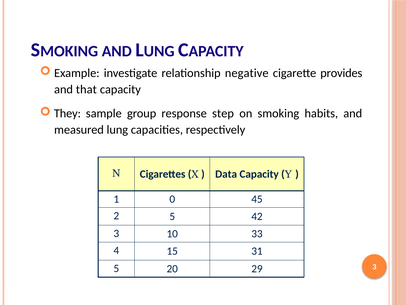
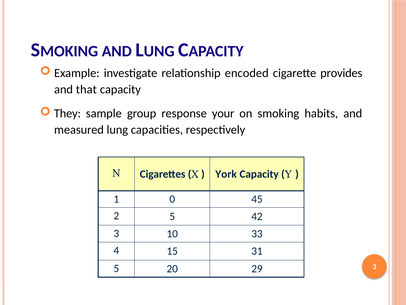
negative: negative -> encoded
step: step -> your
Data: Data -> York
